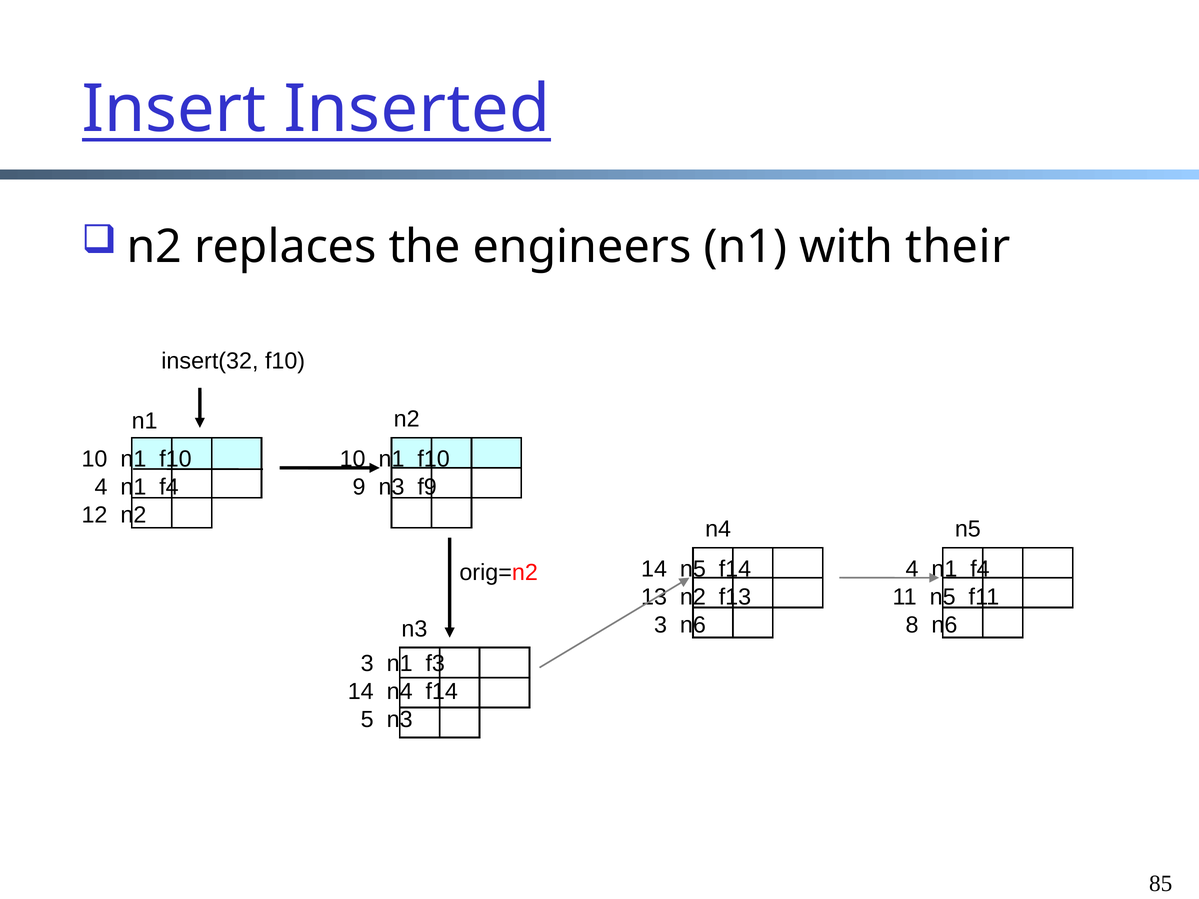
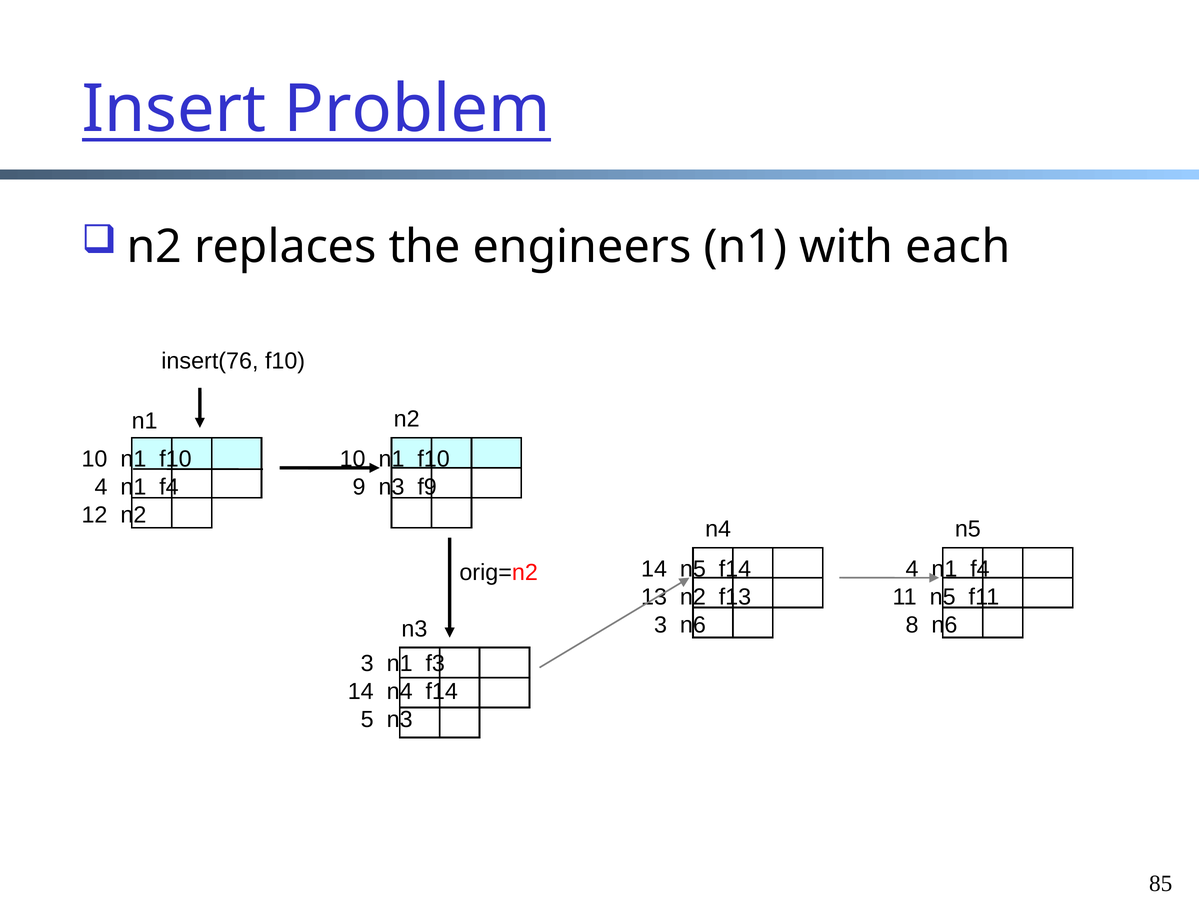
Inserted: Inserted -> Problem
their: their -> each
insert(32: insert(32 -> insert(76
